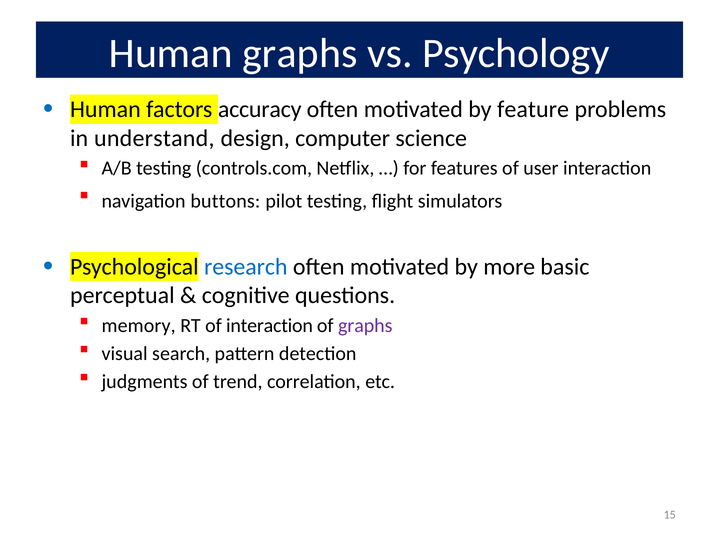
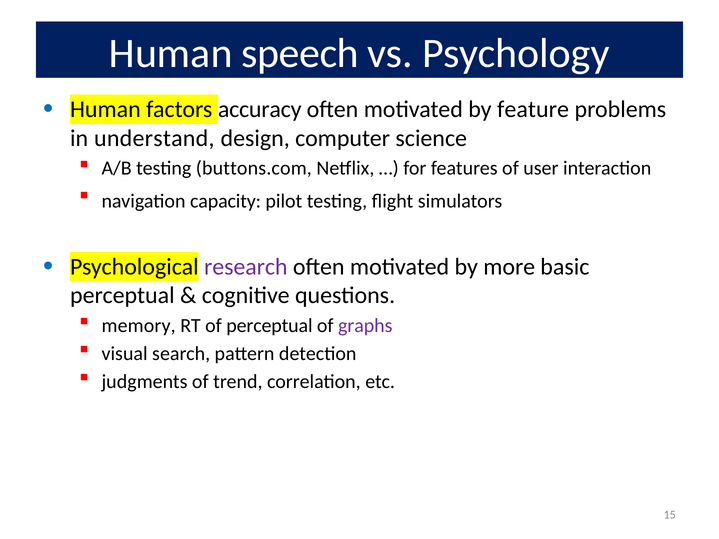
Human graphs: graphs -> speech
controls.com: controls.com -> buttons.com
buttons: buttons -> capacity
research colour: blue -> purple
of interaction: interaction -> perceptual
